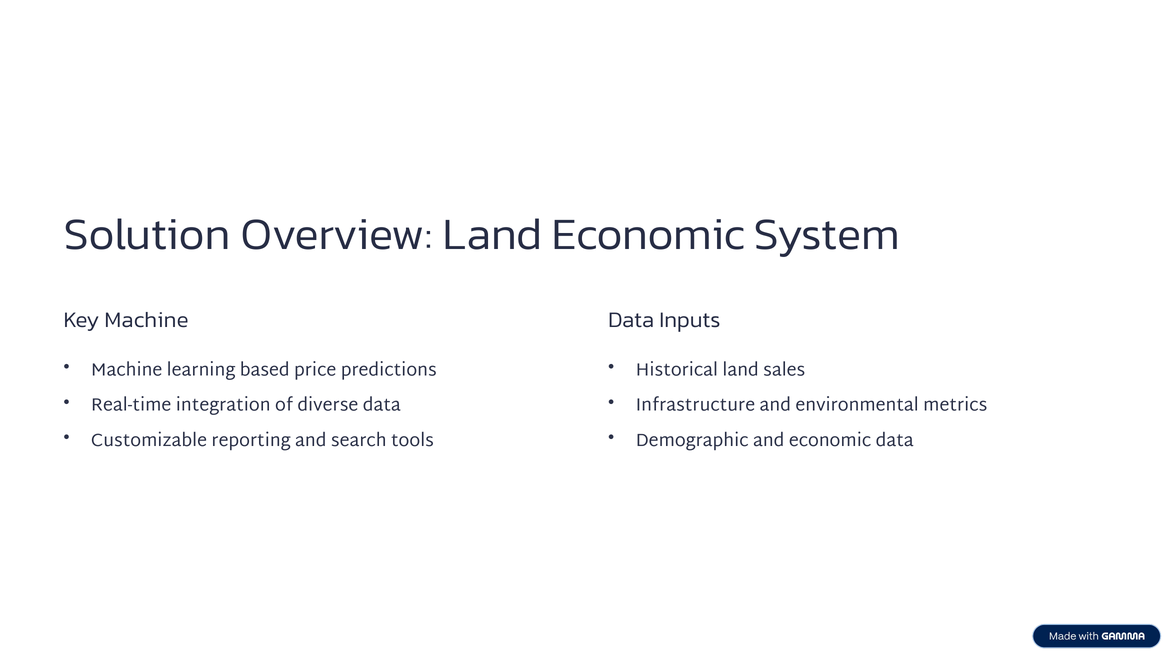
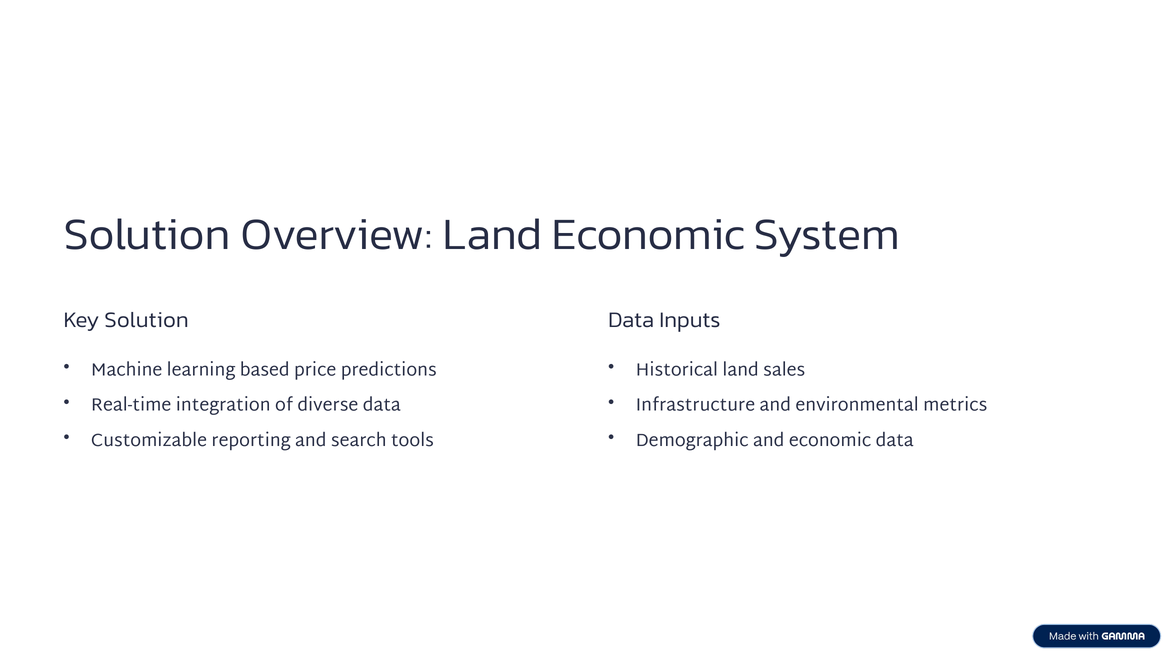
Key Machine: Machine -> Solution
